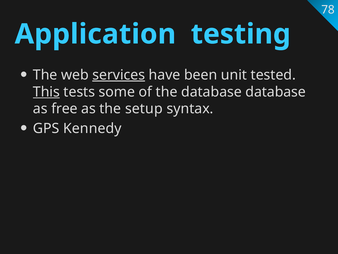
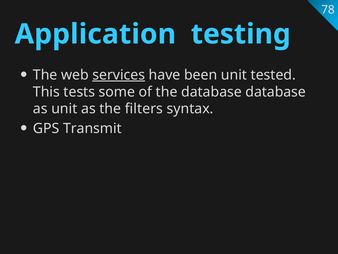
This underline: present -> none
as free: free -> unit
setup: setup -> filters
Kennedy: Kennedy -> Transmit
